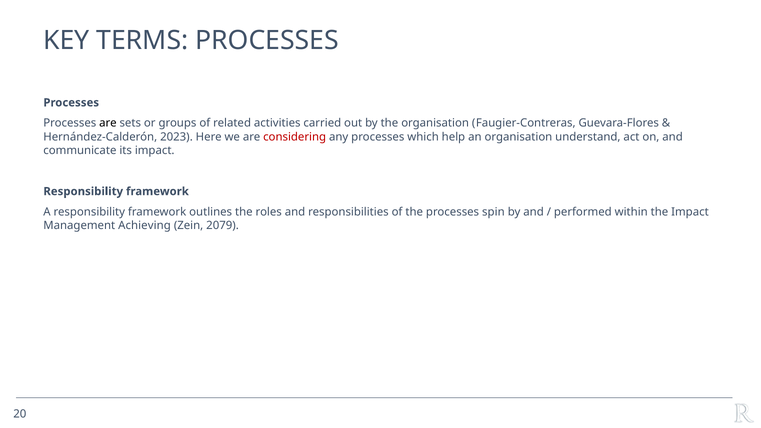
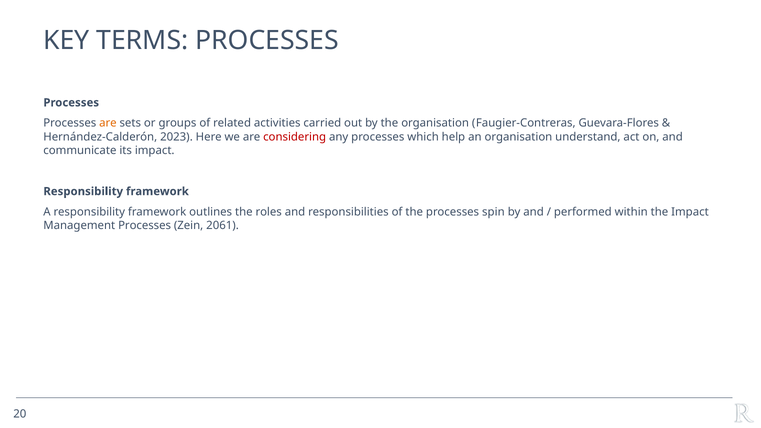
are at (108, 123) colour: black -> orange
Management Achieving: Achieving -> Processes
2079: 2079 -> 2061
